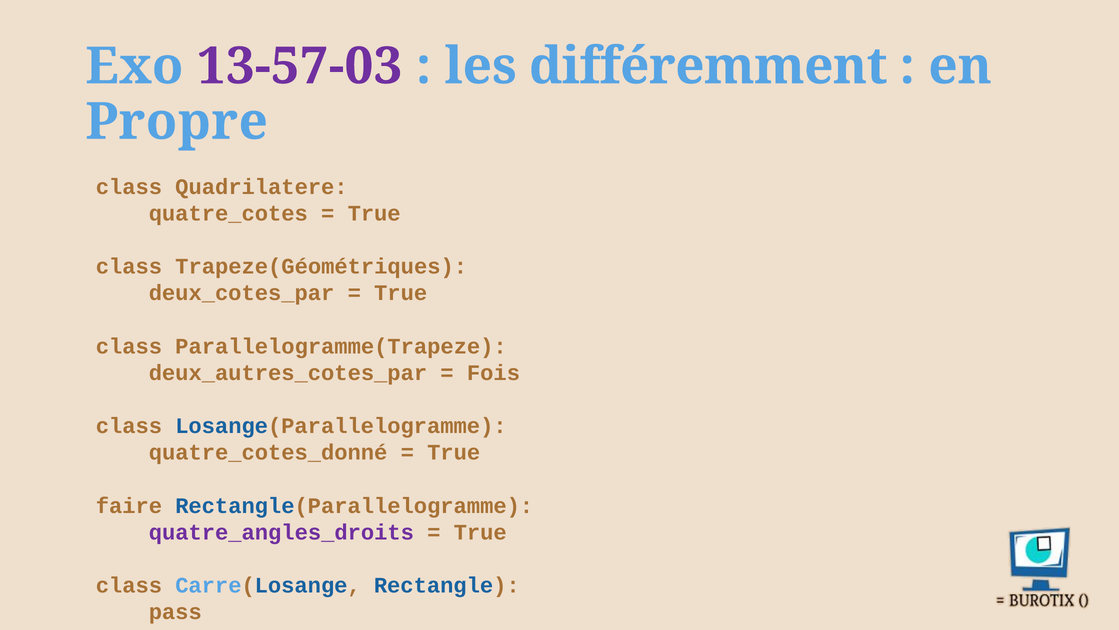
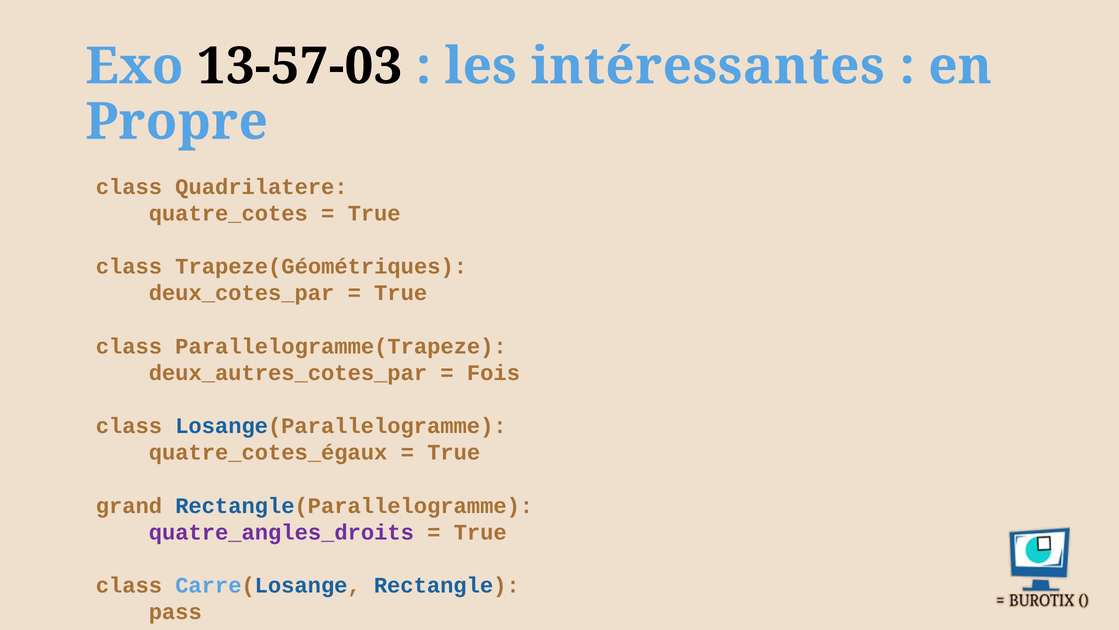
13-57-03 colour: purple -> black
différemment: différemment -> intéressantes
quatre_cotes_donné: quatre_cotes_donné -> quatre_cotes_égaux
faire: faire -> grand
